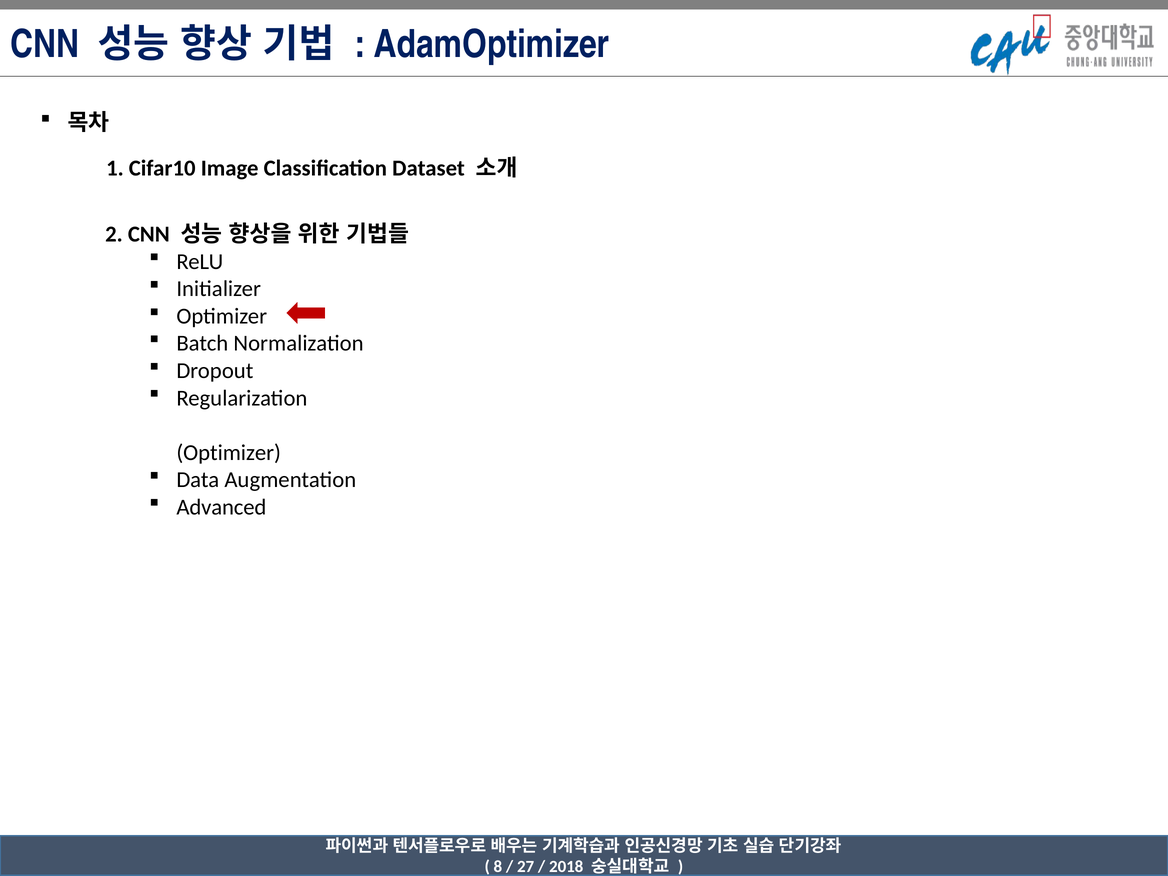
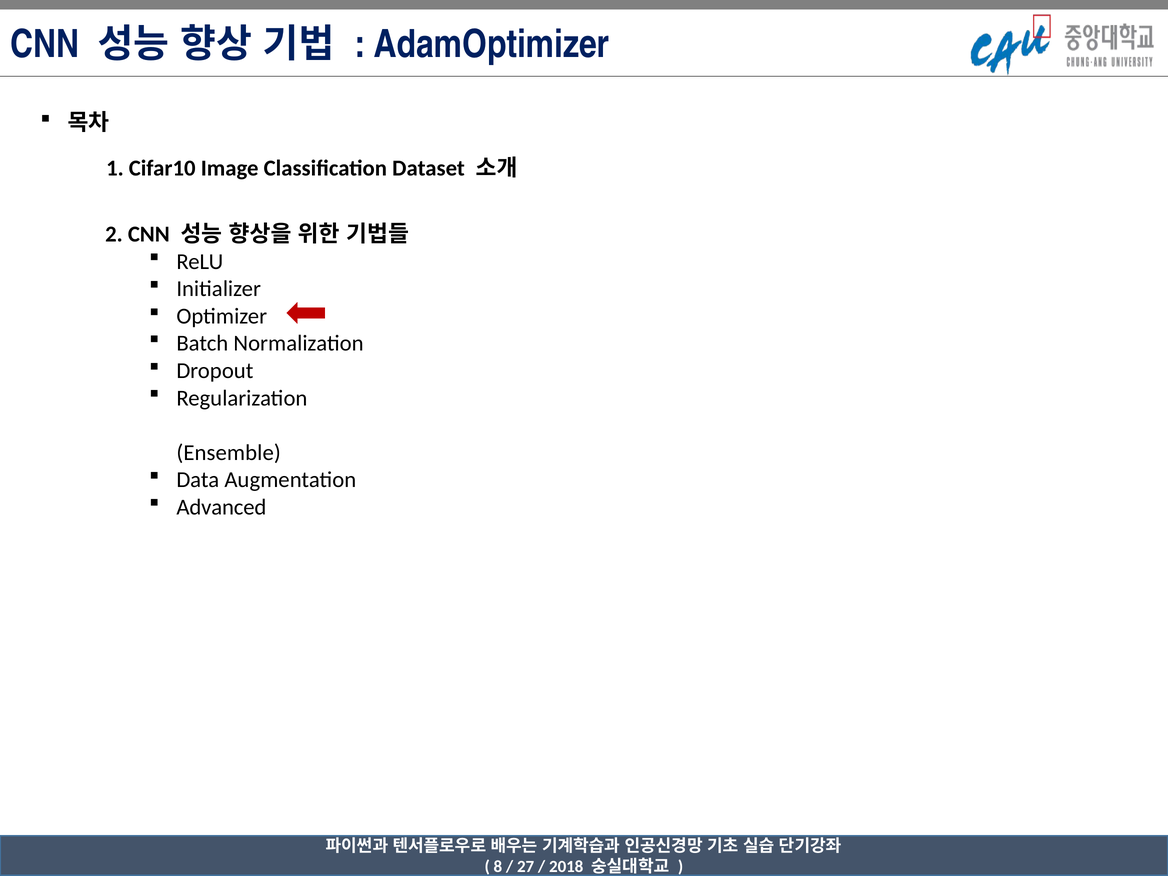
Optimizer at (229, 453): Optimizer -> Ensemble
